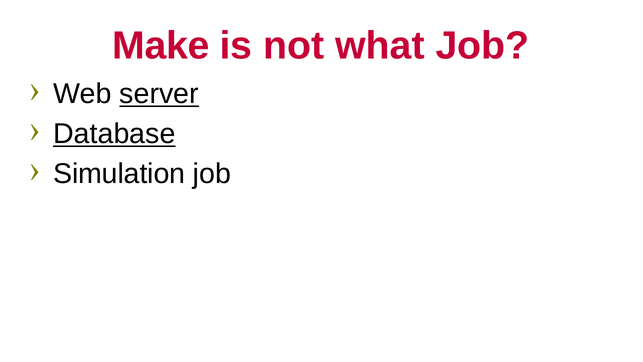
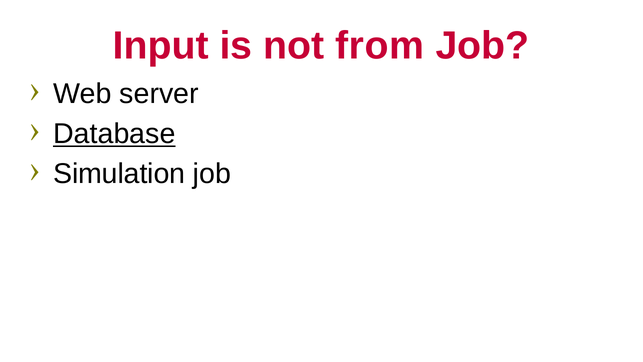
Make: Make -> Input
what: what -> from
server underline: present -> none
